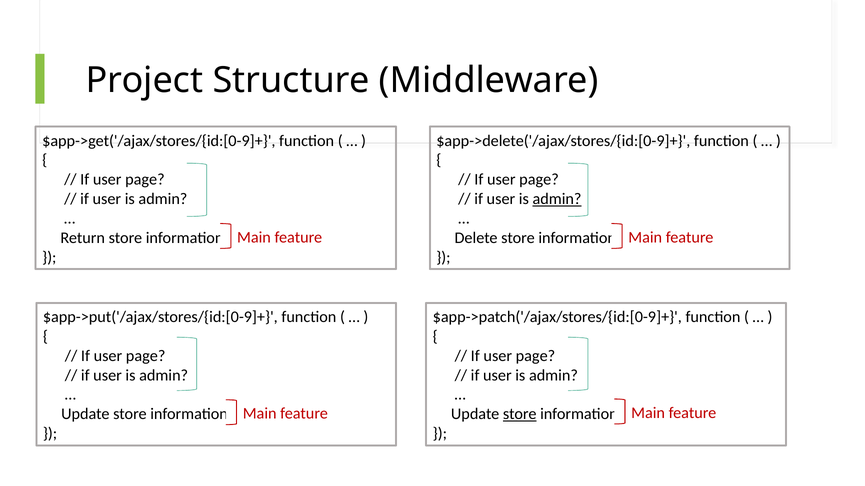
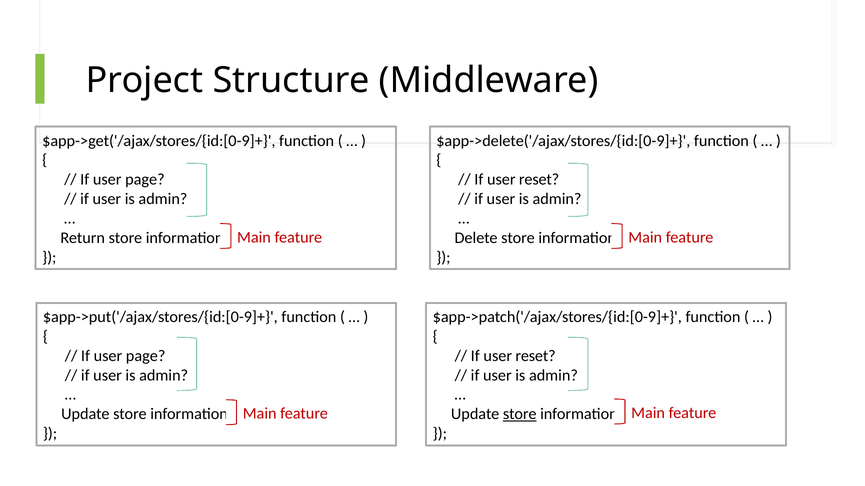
page at (539, 180): page -> reset
admin at (557, 199) underline: present -> none
page at (535, 356): page -> reset
